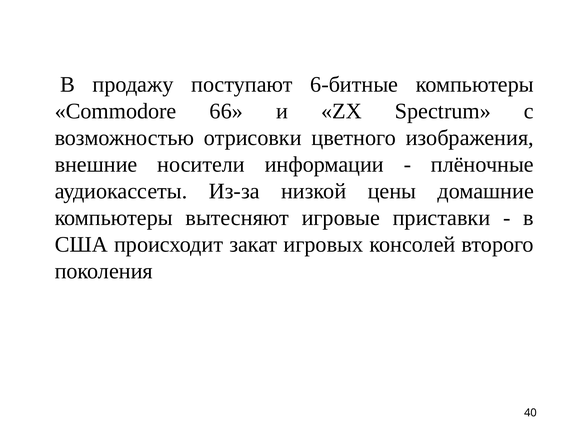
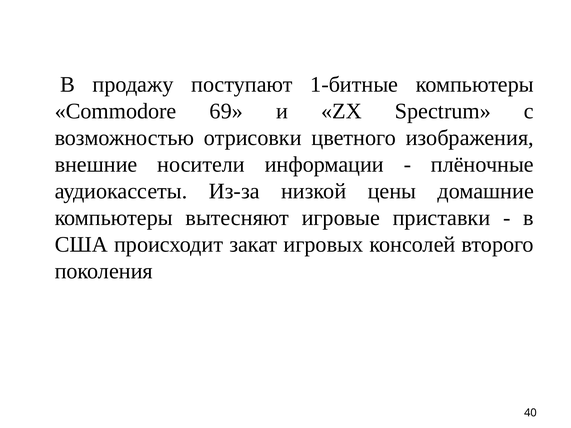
6-битные: 6-битные -> 1-битные
66: 66 -> 69
